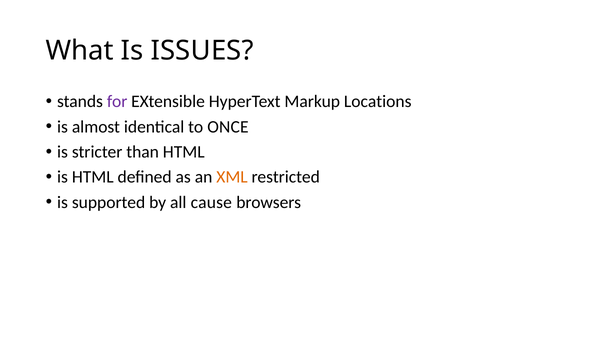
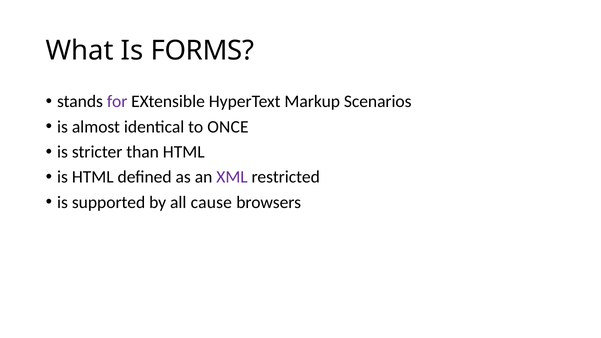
ISSUES: ISSUES -> FORMS
Locations: Locations -> Scenarios
XML colour: orange -> purple
